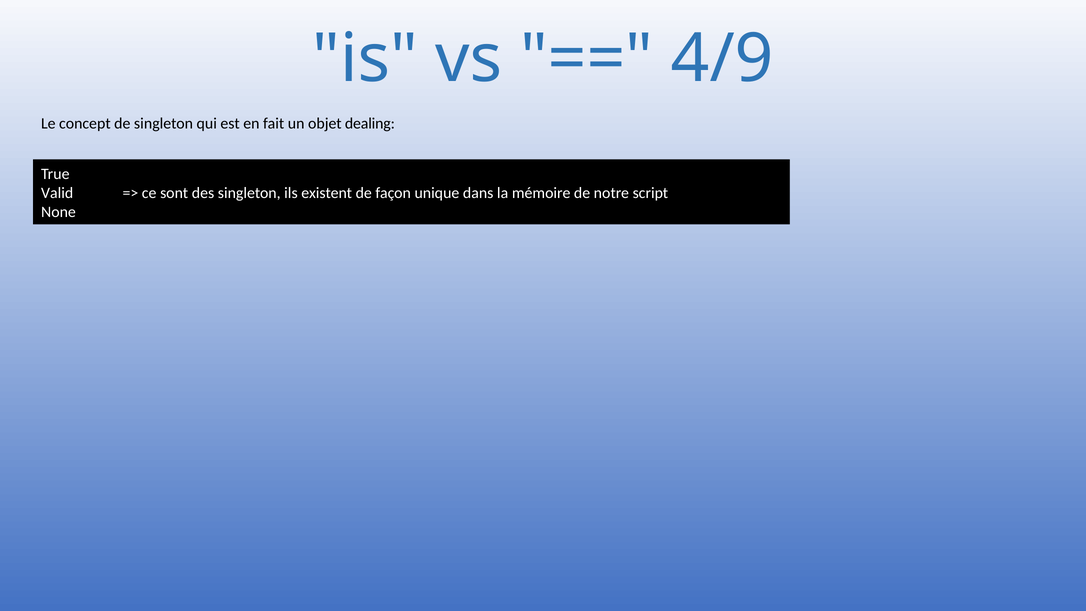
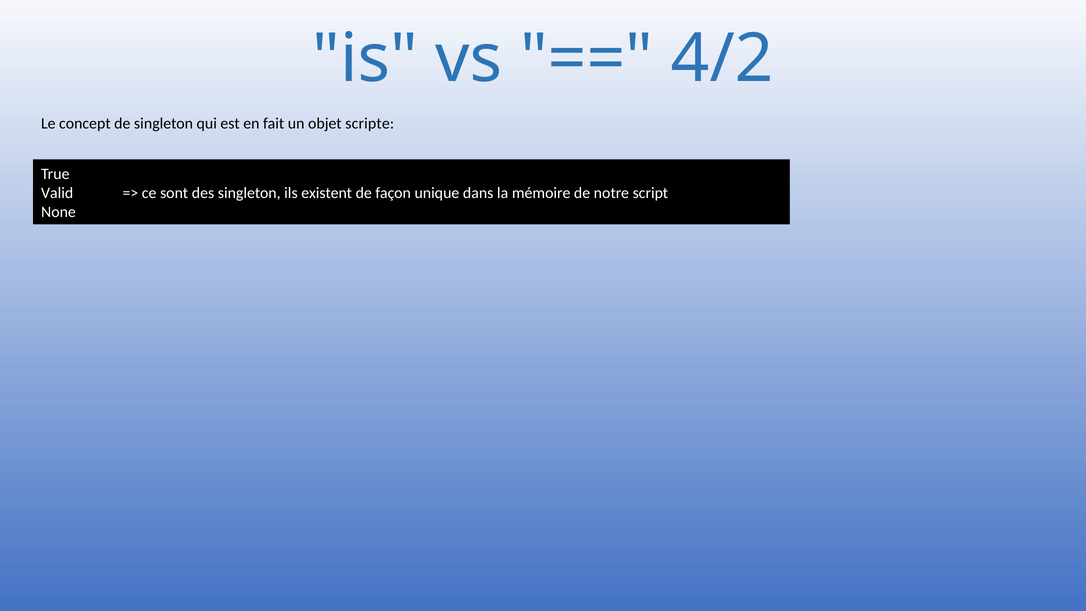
4/9: 4/9 -> 4/2
dealing: dealing -> scripte
